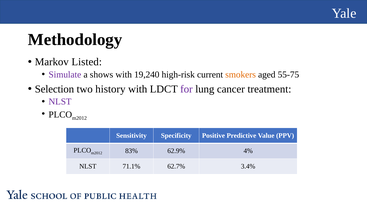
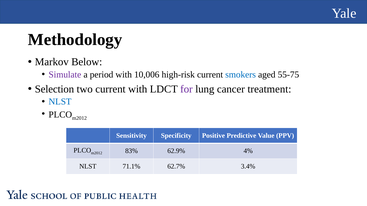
Listed: Listed -> Below
shows: shows -> period
19,240: 19,240 -> 10,006
smokers colour: orange -> blue
two history: history -> current
NLST at (60, 102) colour: purple -> blue
